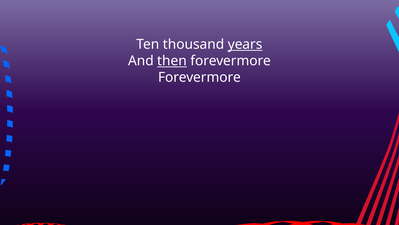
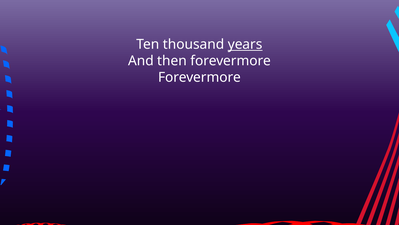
then underline: present -> none
